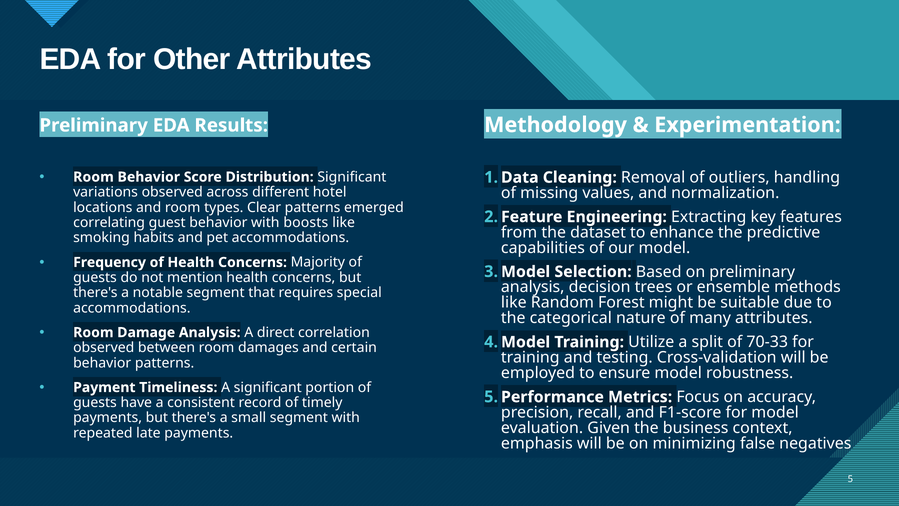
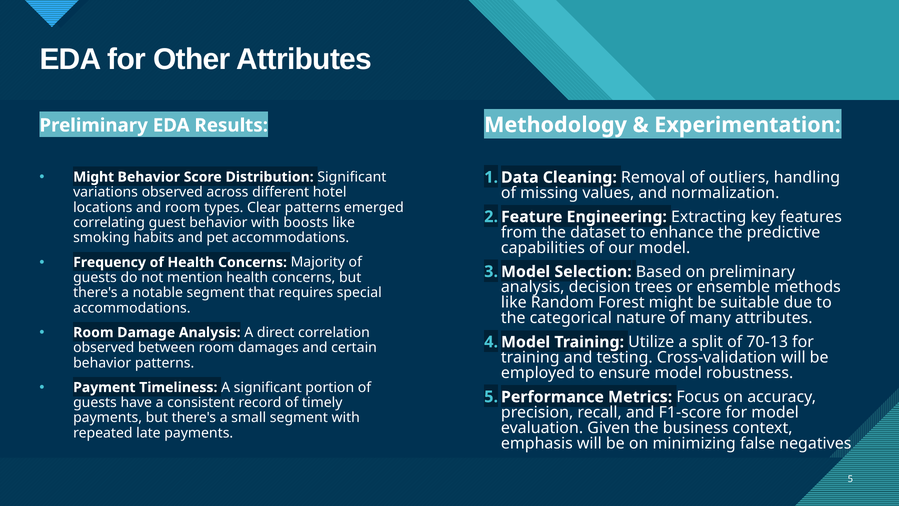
Room at (94, 177): Room -> Might
70-33: 70-33 -> 70-13
